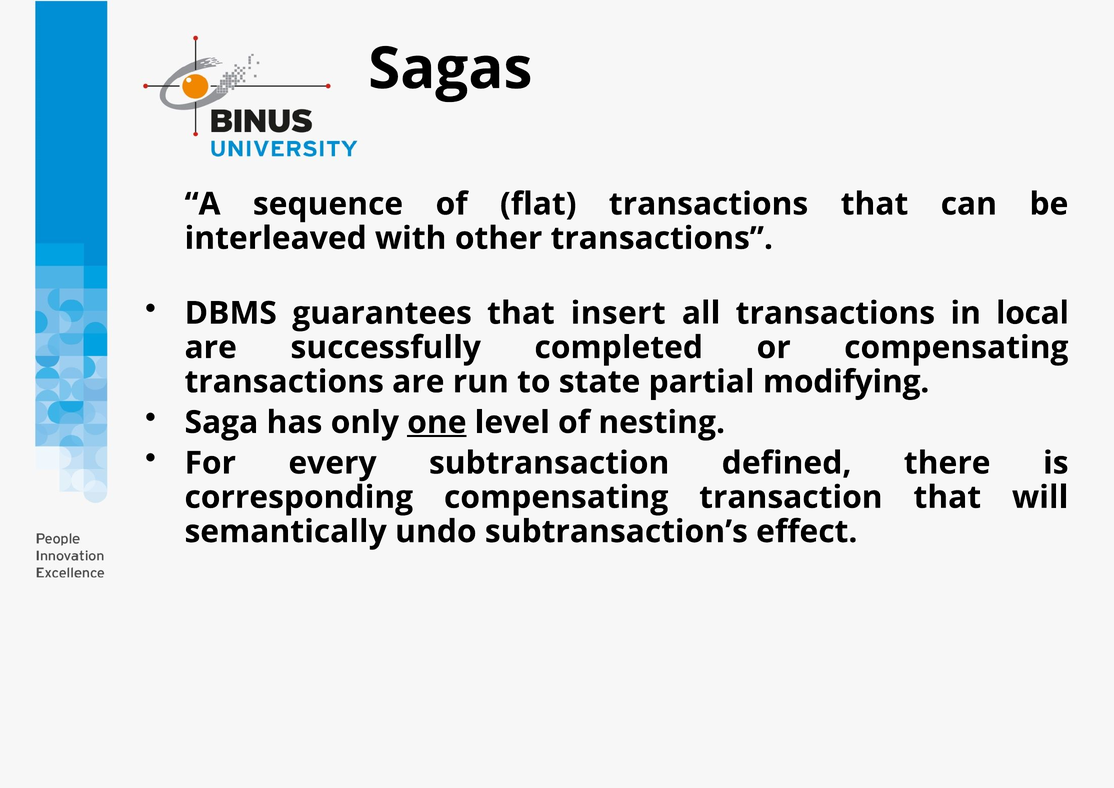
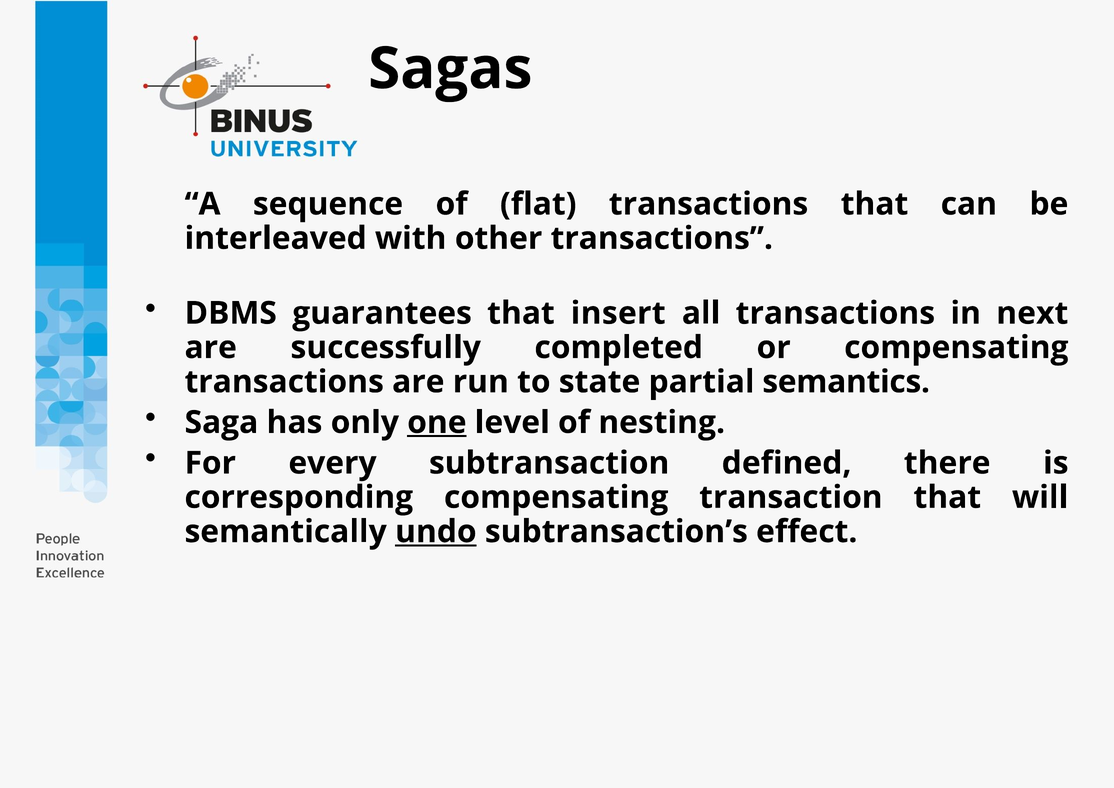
local: local -> next
modifying: modifying -> semantics
undo underline: none -> present
